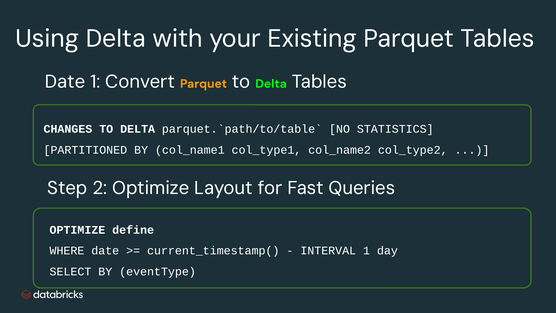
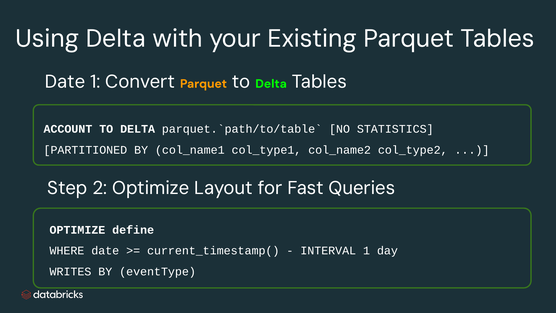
CHANGES: CHANGES -> ACCOUNT
SELECT: SELECT -> WRITES
